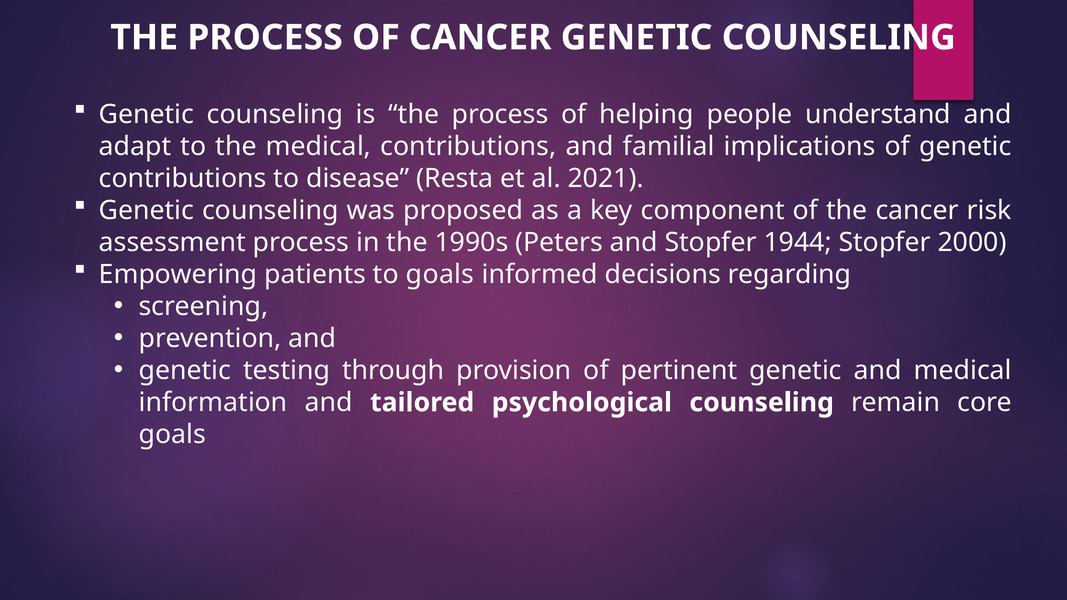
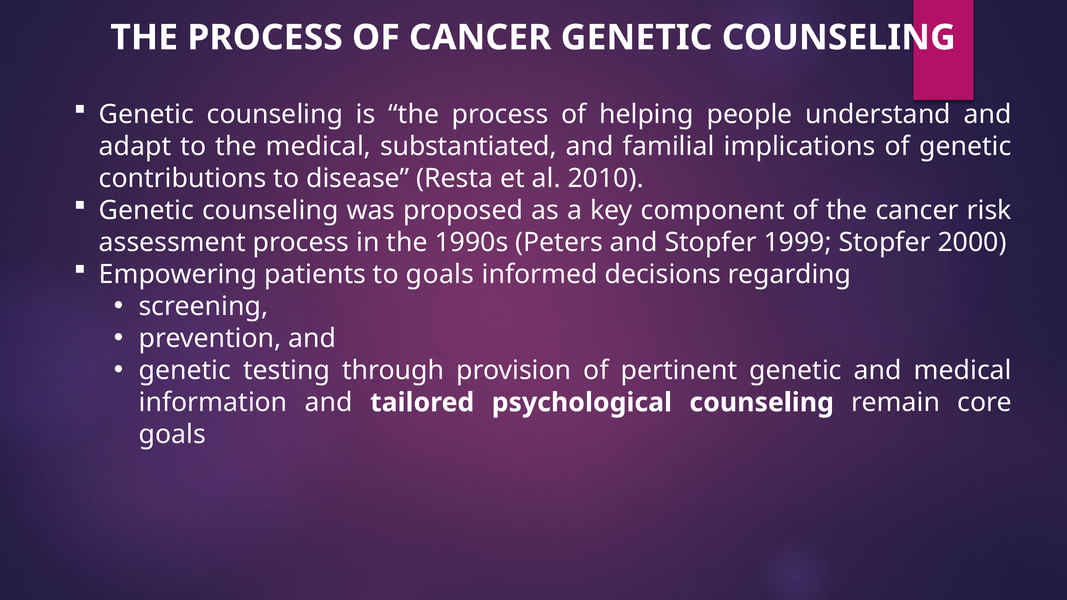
medical contributions: contributions -> substantiated
2021: 2021 -> 2010
1944: 1944 -> 1999
